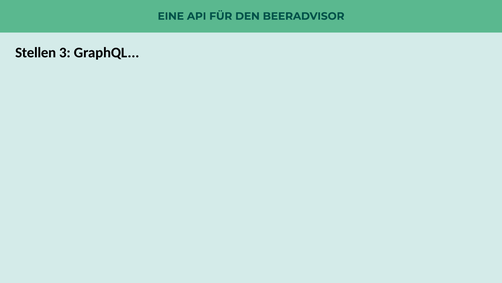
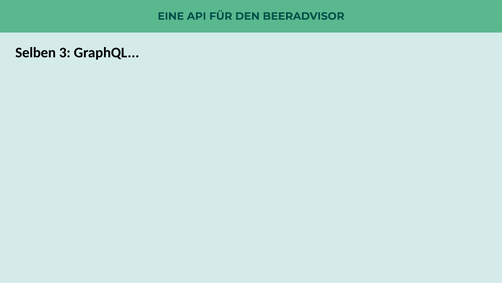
Stellen: Stellen -> Selben
